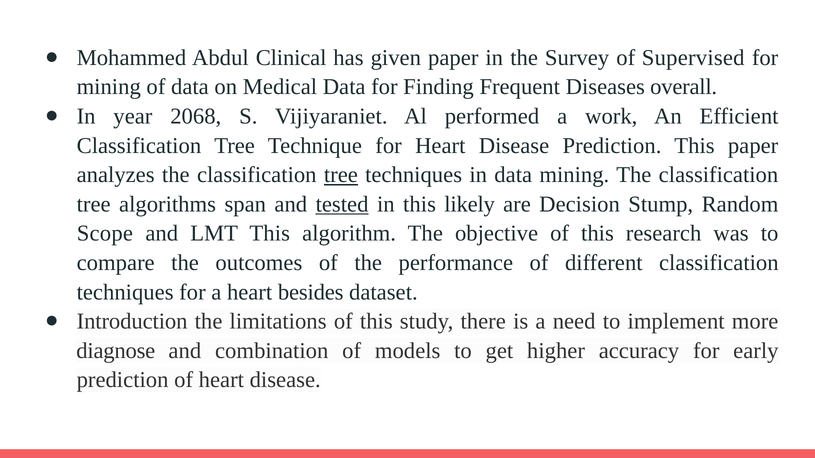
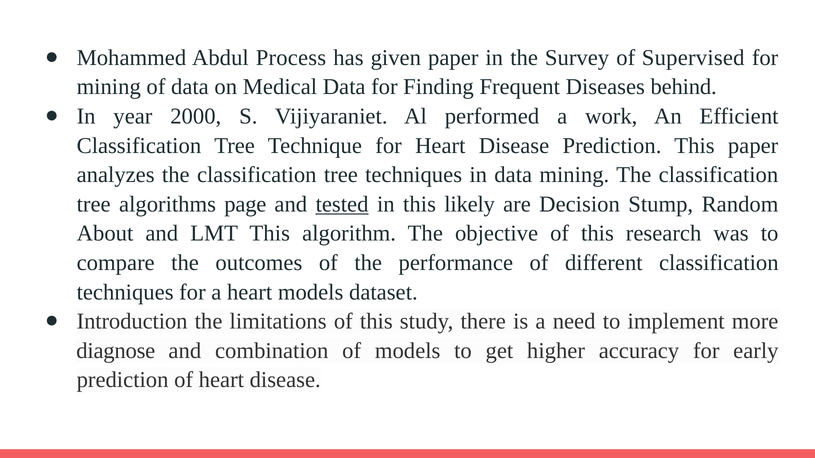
Clinical: Clinical -> Process
overall: overall -> behind
2068: 2068 -> 2000
tree at (341, 175) underline: present -> none
span: span -> page
Scope: Scope -> About
heart besides: besides -> models
